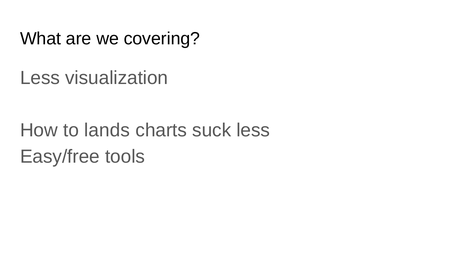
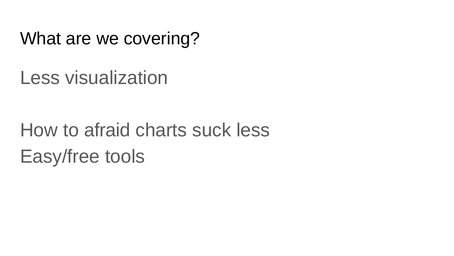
lands: lands -> afraid
